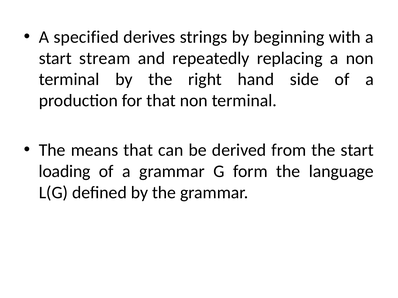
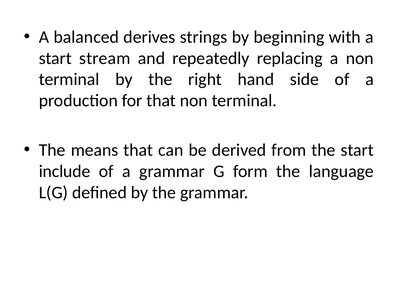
specified: specified -> balanced
loading: loading -> include
